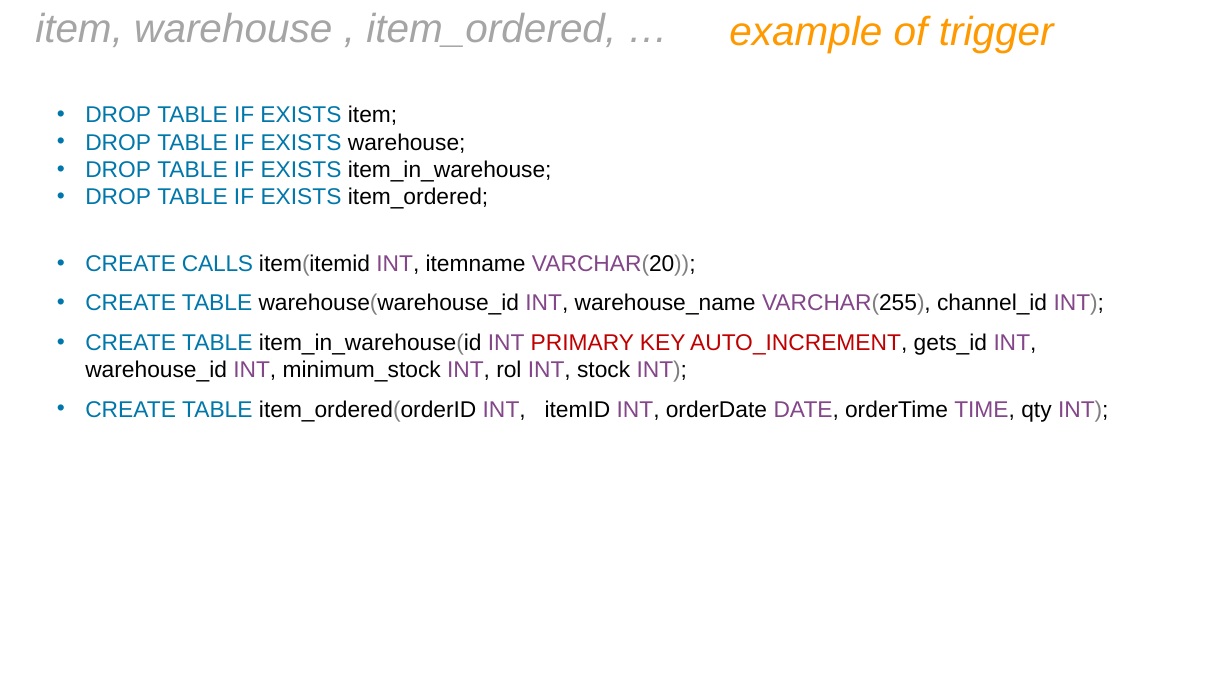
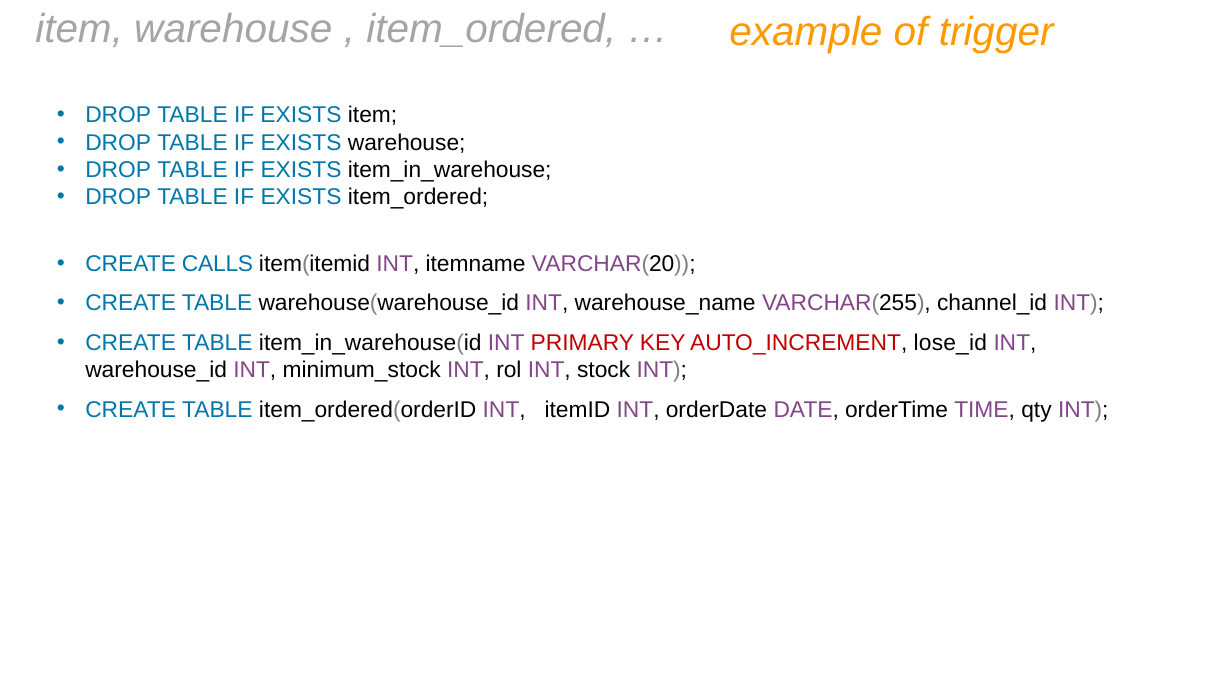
gets_id: gets_id -> lose_id
